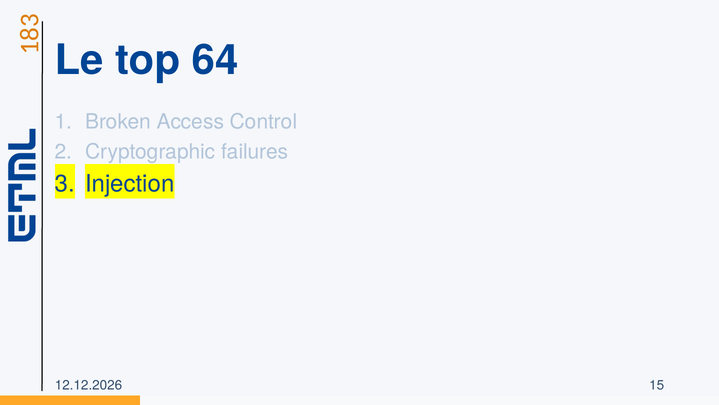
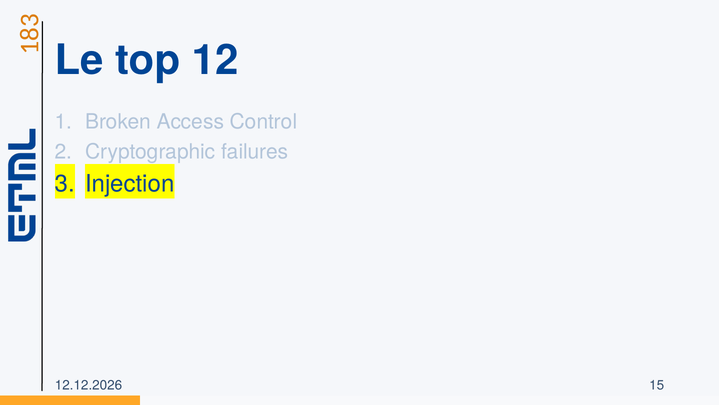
64: 64 -> 12
